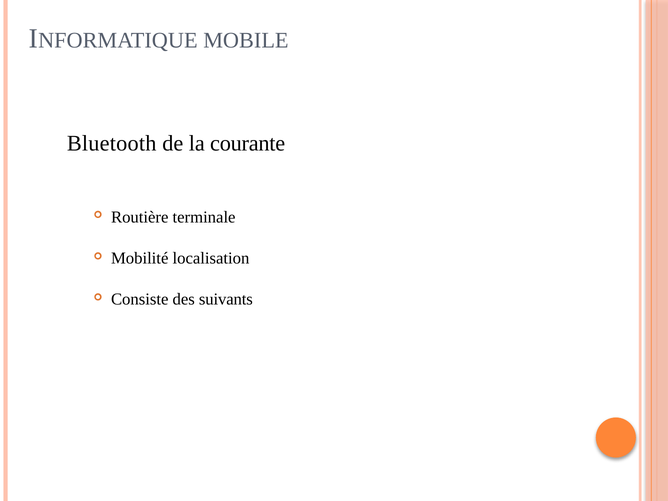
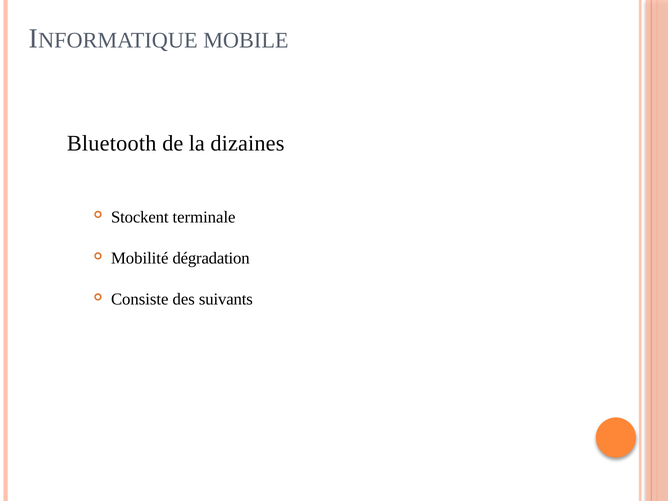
courante: courante -> dizaines
Routière: Routière -> Stockent
localisation: localisation -> dégradation
